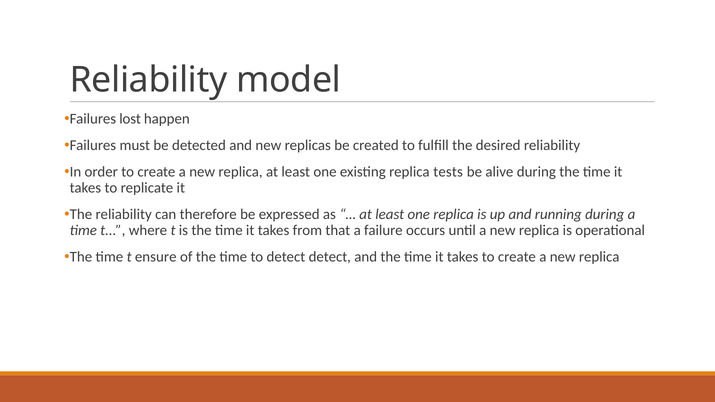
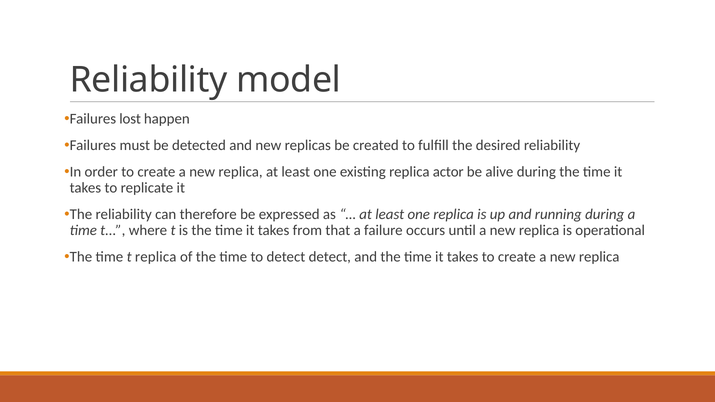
tests: tests -> actor
t ensure: ensure -> replica
